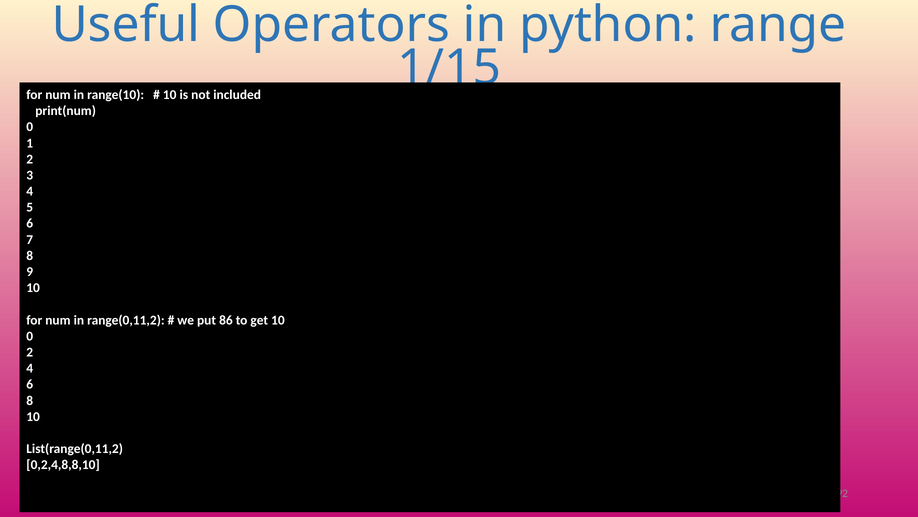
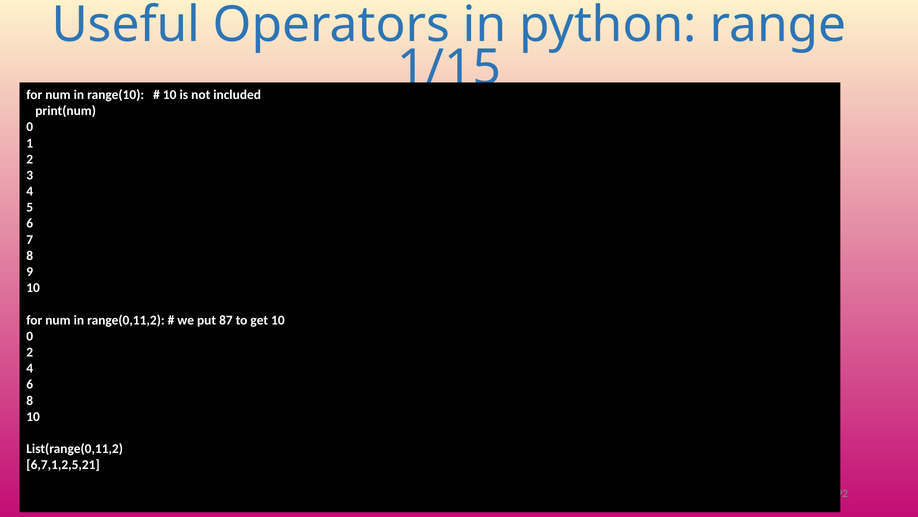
86: 86 -> 87
0,2,4,8,8,10: 0,2,4,8,8,10 -> 6,7,1,2,5,21
